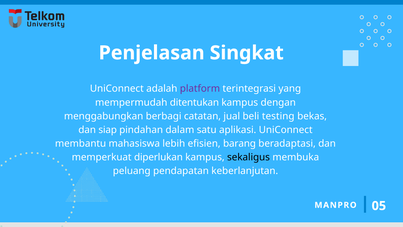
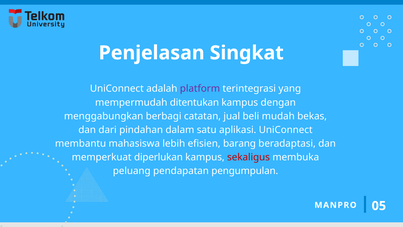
testing: testing -> mudah
siap: siap -> dari
sekaligus colour: black -> red
keberlanjutan: keberlanjutan -> pengumpulan
